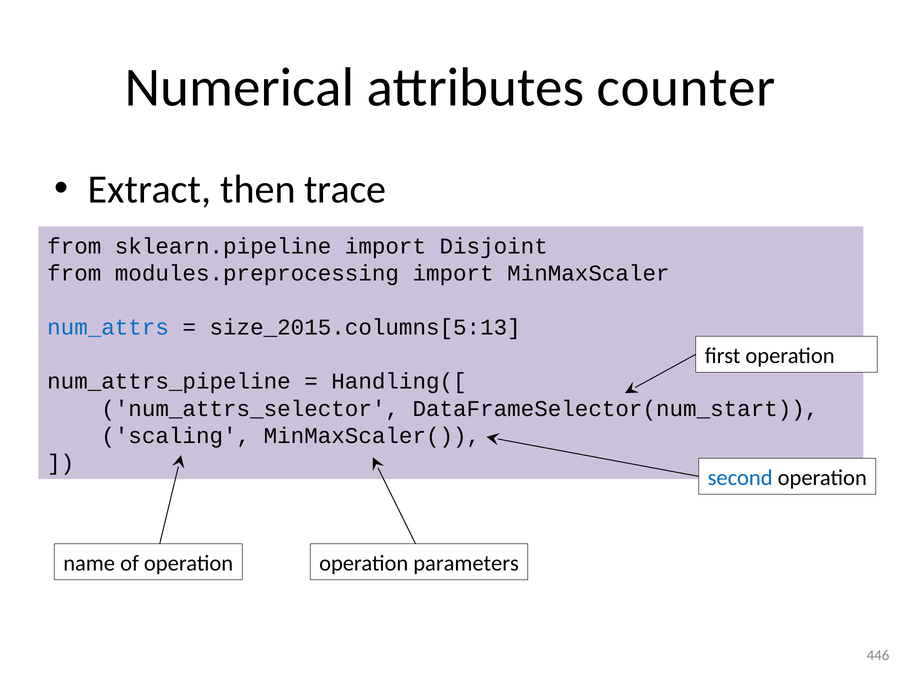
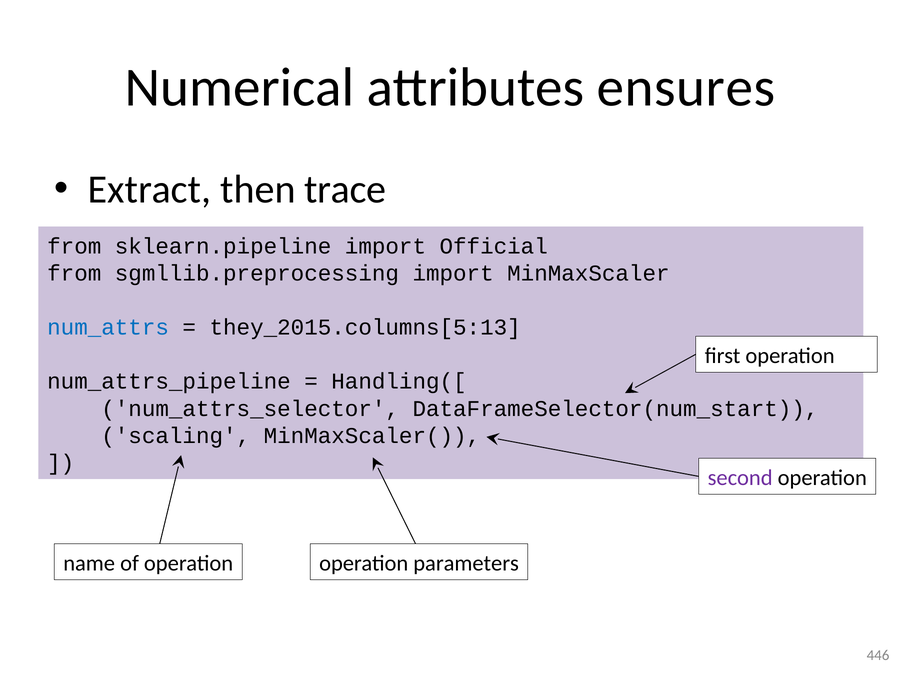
counter: counter -> ensures
Disjoint: Disjoint -> Official
modules.preprocessing: modules.preprocessing -> sgmllib.preprocessing
size_2015.columns[5:13: size_2015.columns[5:13 -> they_2015.columns[5:13
second colour: blue -> purple
